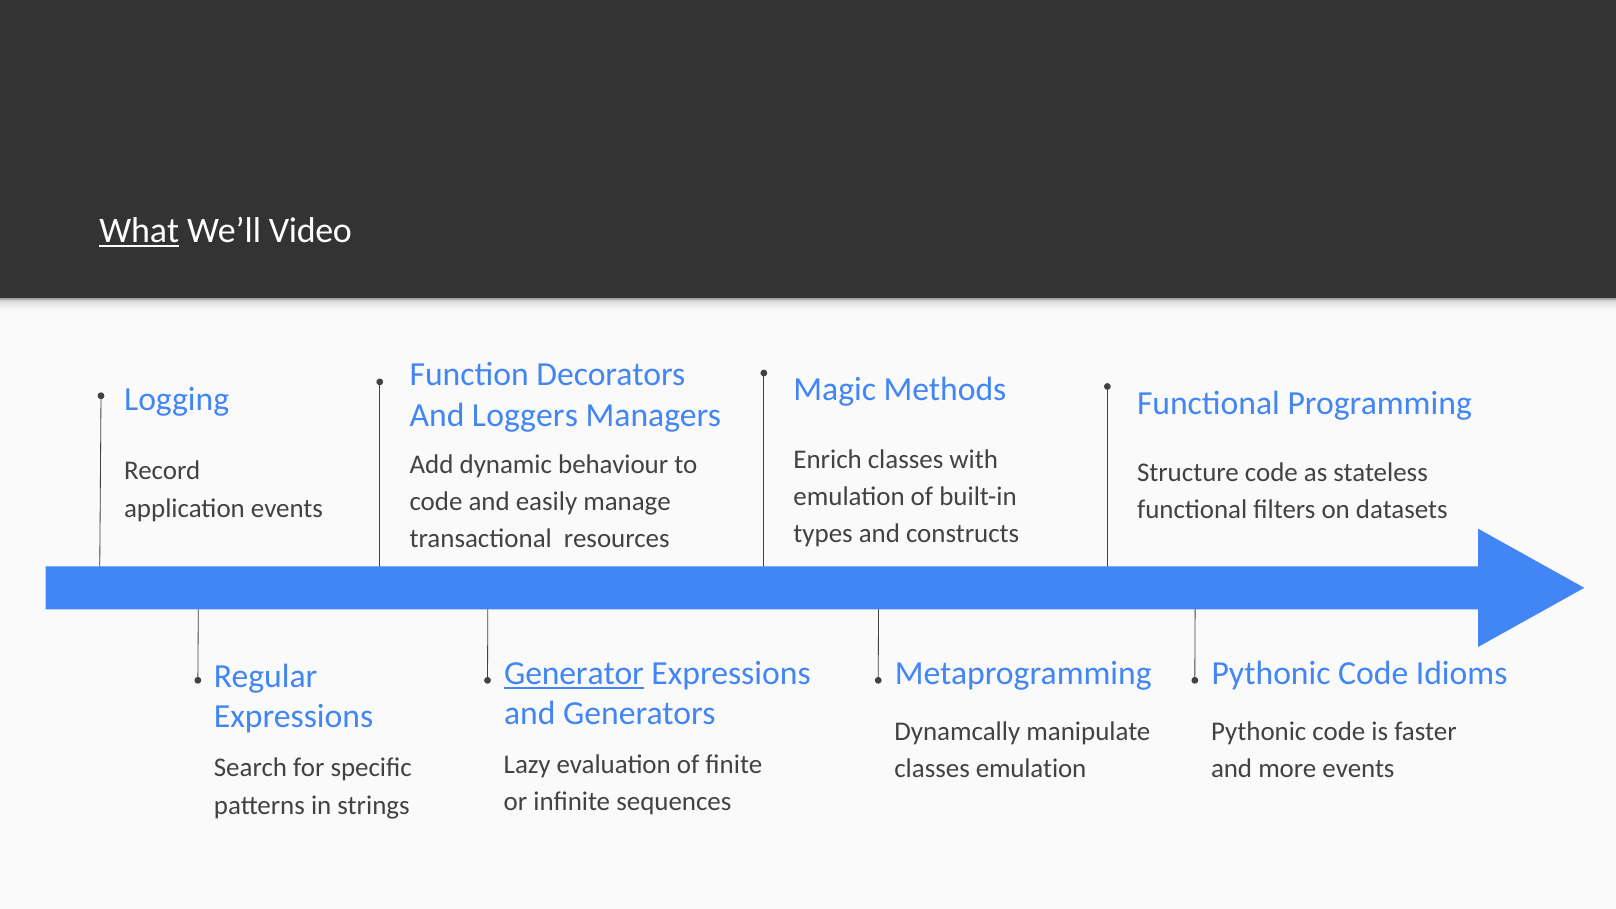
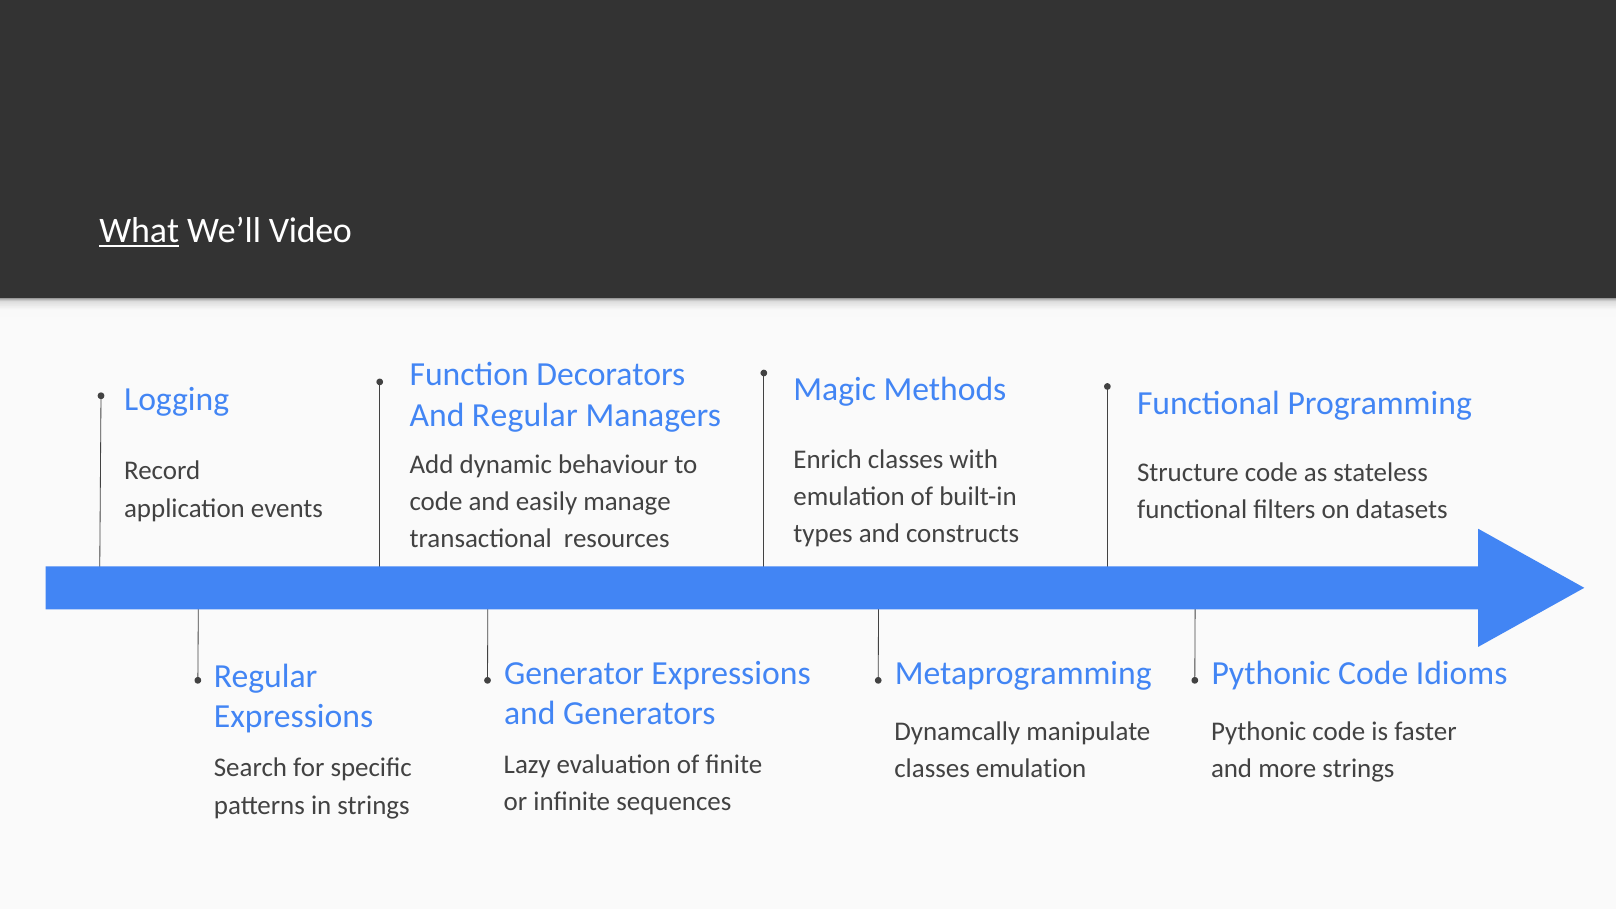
And Loggers: Loggers -> Regular
Generator underline: present -> none
more events: events -> strings
